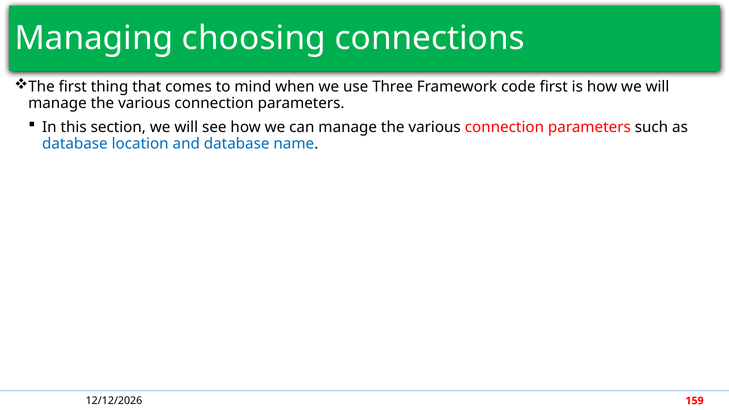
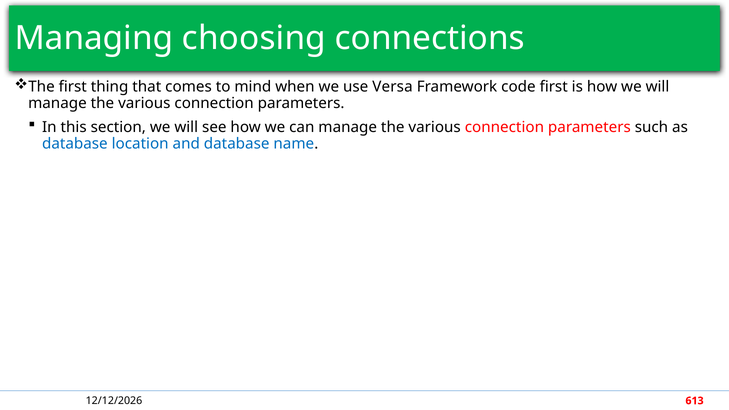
Three: Three -> Versa
159: 159 -> 613
